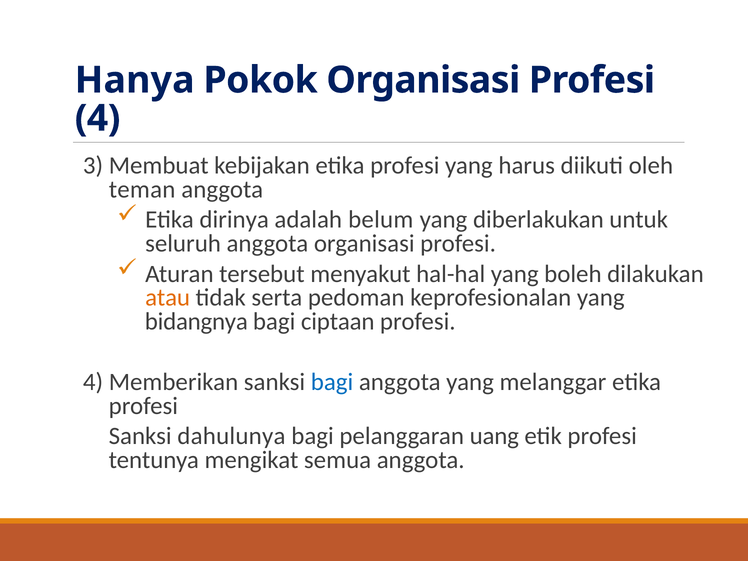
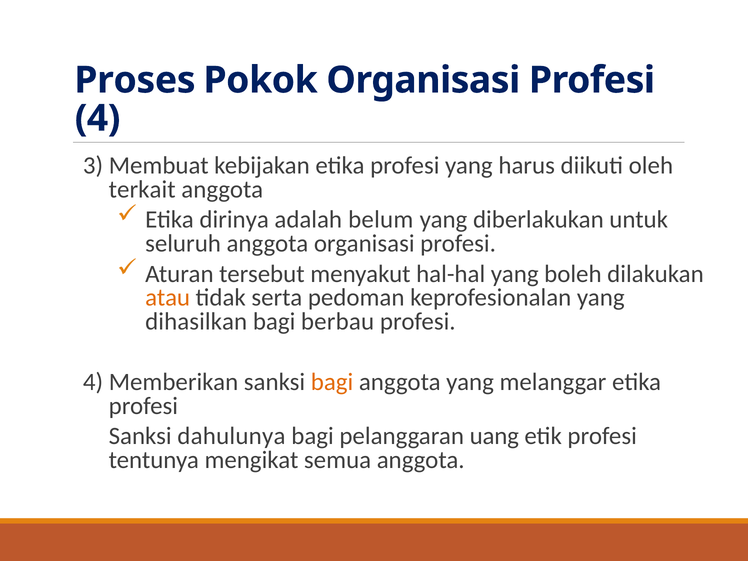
Hanya: Hanya -> Proses
teman: teman -> terkait
bidangnya: bidangnya -> dihasilkan
ciptaan: ciptaan -> berbau
bagi at (332, 382) colour: blue -> orange
